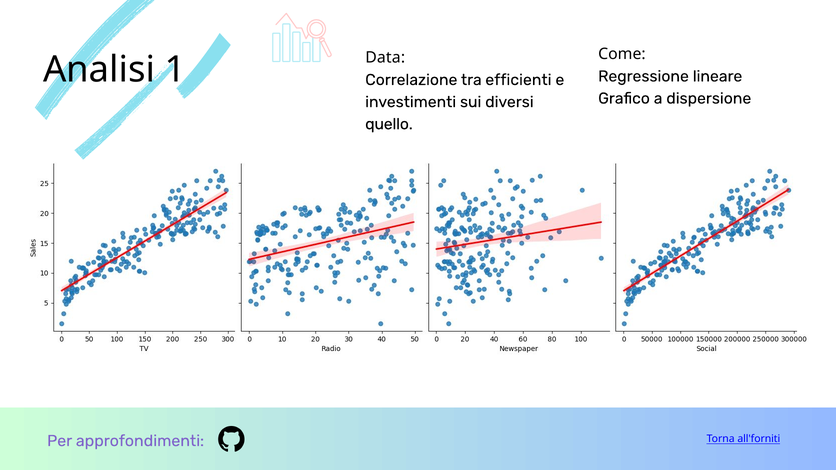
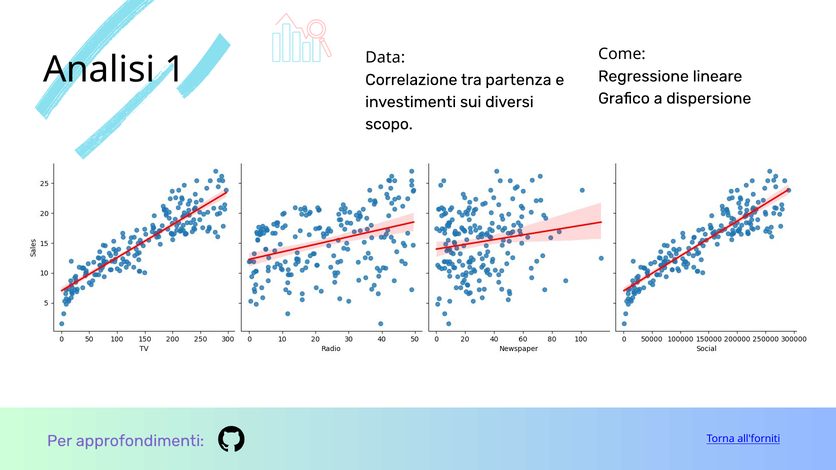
efficienti: efficienti -> partenza
quello: quello -> scopo
